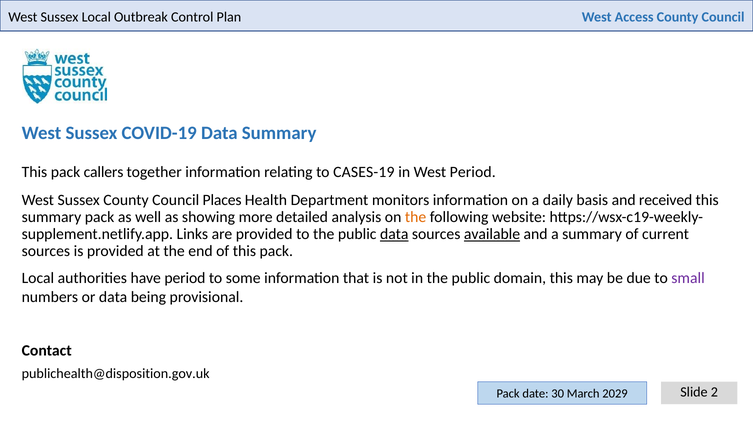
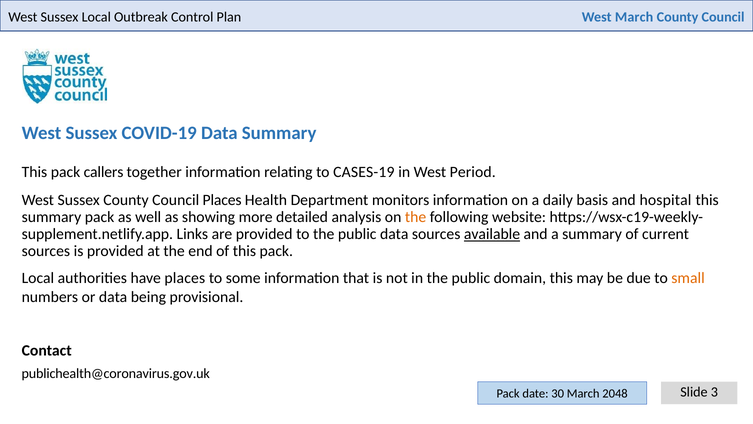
West Access: Access -> March
received: received -> hospital
data at (394, 234) underline: present -> none
have period: period -> places
small colour: purple -> orange
publichealth@disposition.gov.uk: publichealth@disposition.gov.uk -> publichealth@coronavirus.gov.uk
2: 2 -> 3
2029: 2029 -> 2048
